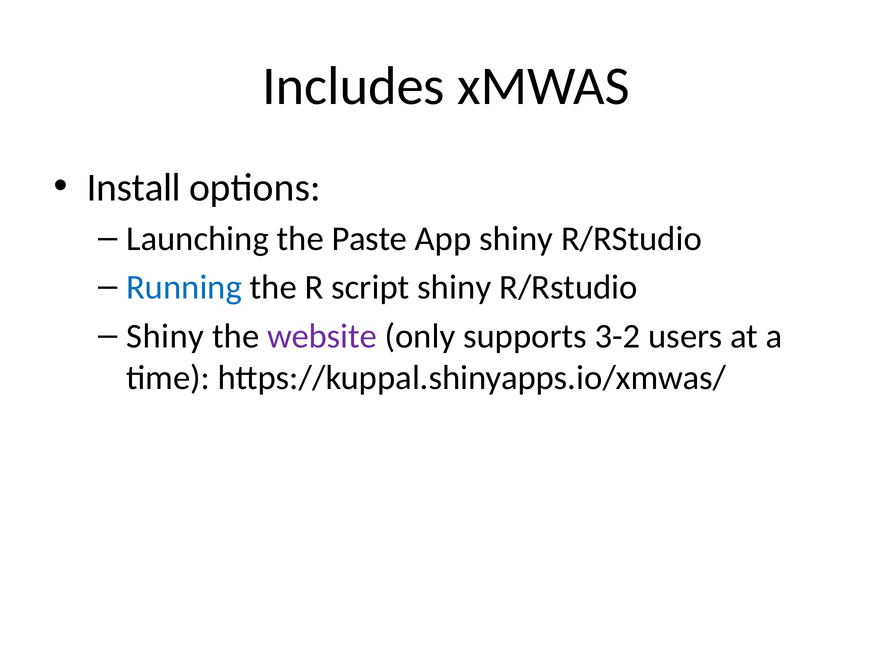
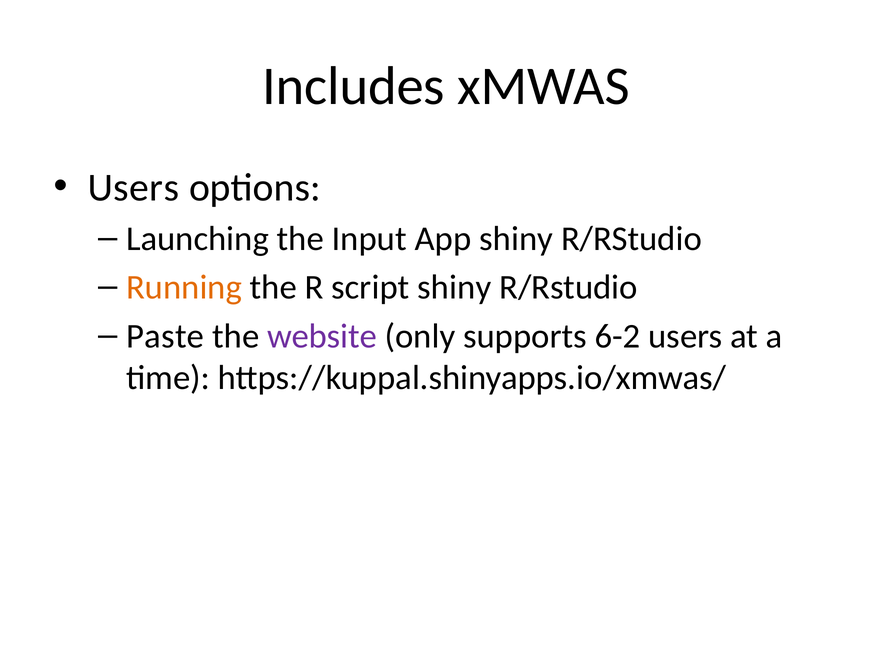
Install at (134, 187): Install -> Users
Paste: Paste -> Input
Running colour: blue -> orange
Shiny at (165, 336): Shiny -> Paste
3-2: 3-2 -> 6-2
